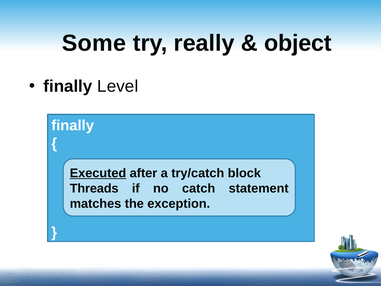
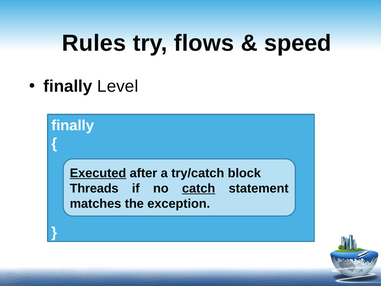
Some: Some -> Rules
really: really -> flows
object: object -> speed
catch underline: none -> present
